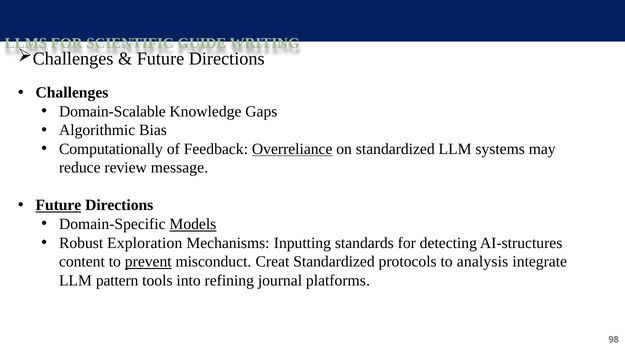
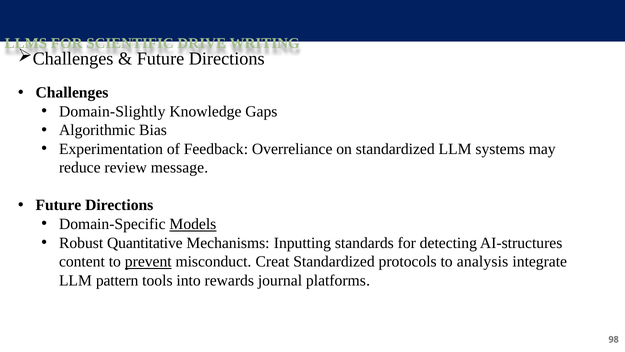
GUIDE: GUIDE -> DRIVE
Domain-Scalable: Domain-Scalable -> Domain-Slightly
Computationally: Computationally -> Experimentation
Overreliance underline: present -> none
Future at (58, 205) underline: present -> none
Exploration: Exploration -> Quantitative
refining: refining -> rewards
